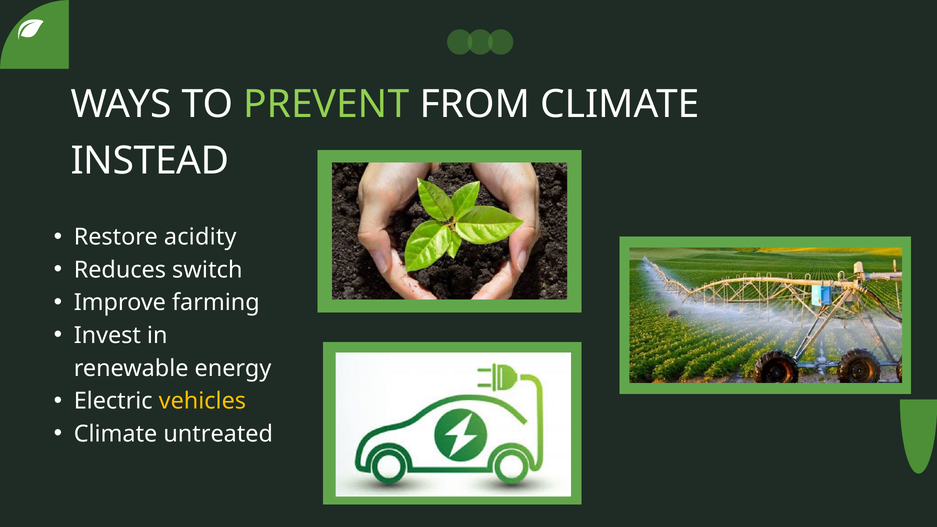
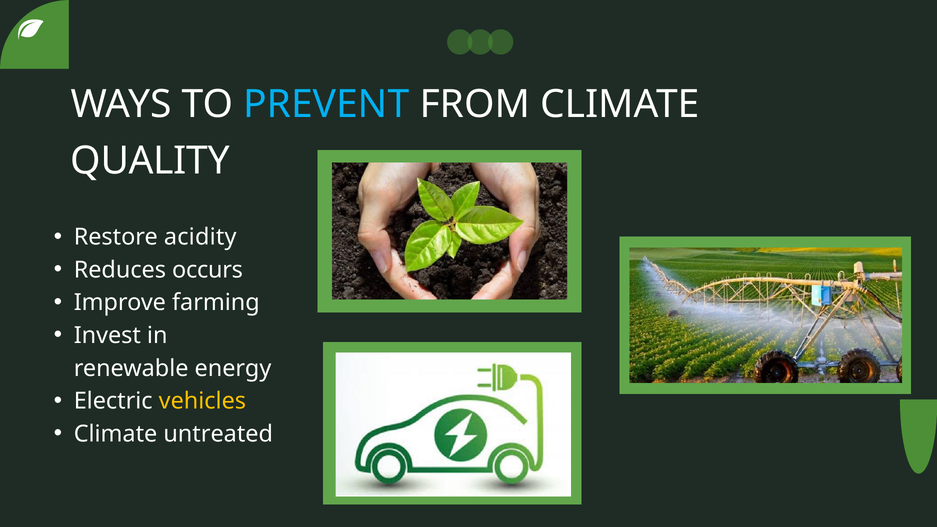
PREVENT colour: light green -> light blue
INSTEAD: INSTEAD -> QUALITY
switch: switch -> occurs
